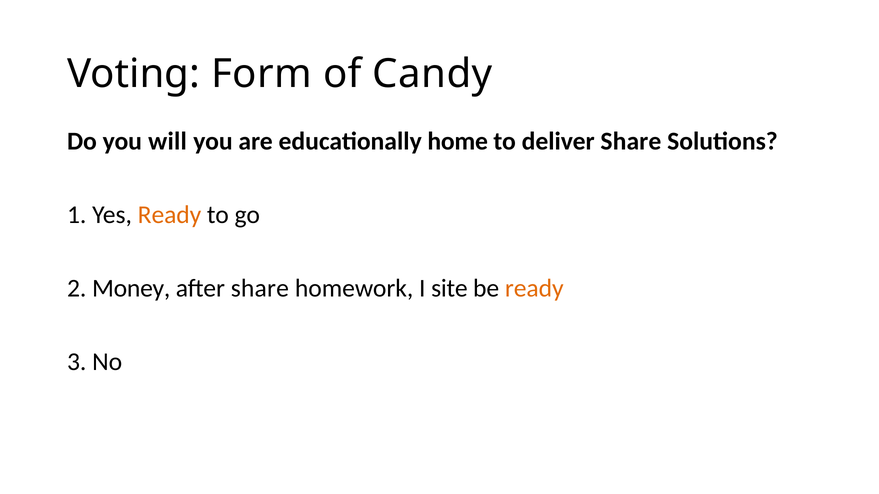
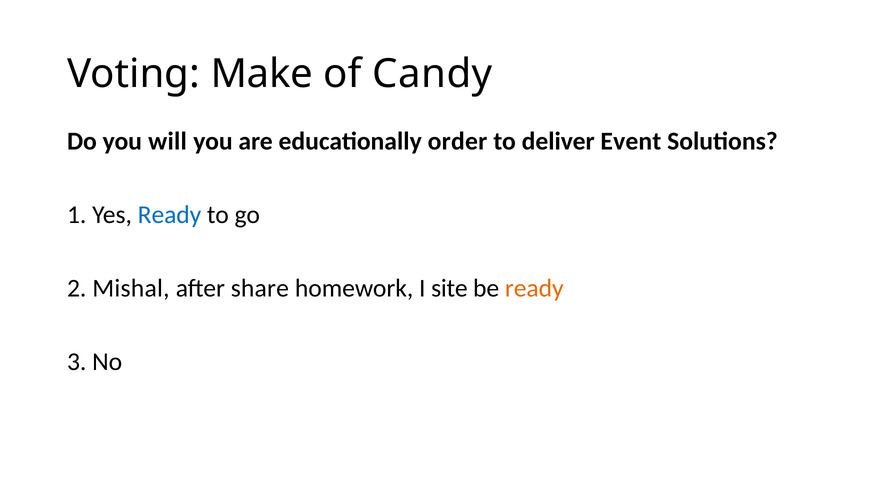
Form: Form -> Make
home: home -> order
deliver Share: Share -> Event
Ready at (170, 215) colour: orange -> blue
Money: Money -> Mishal
